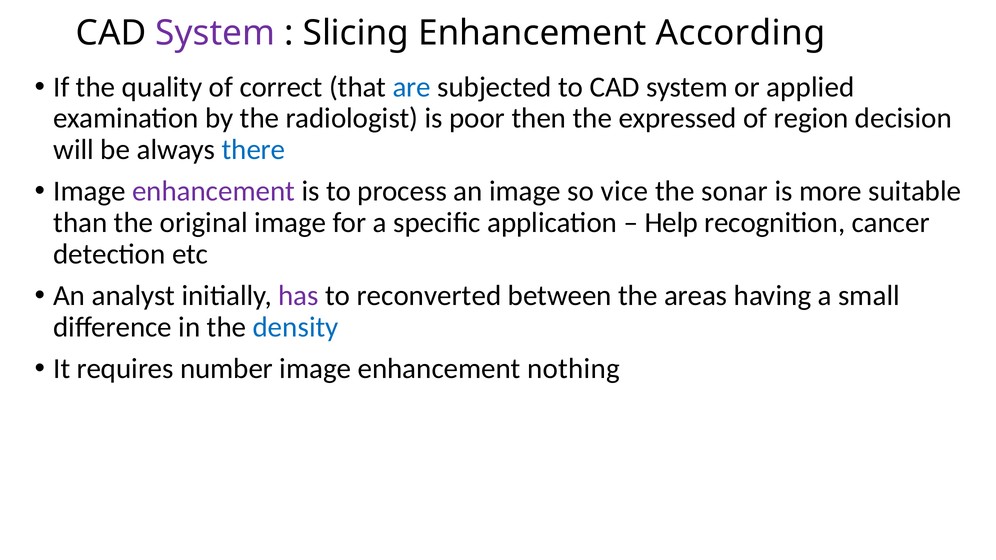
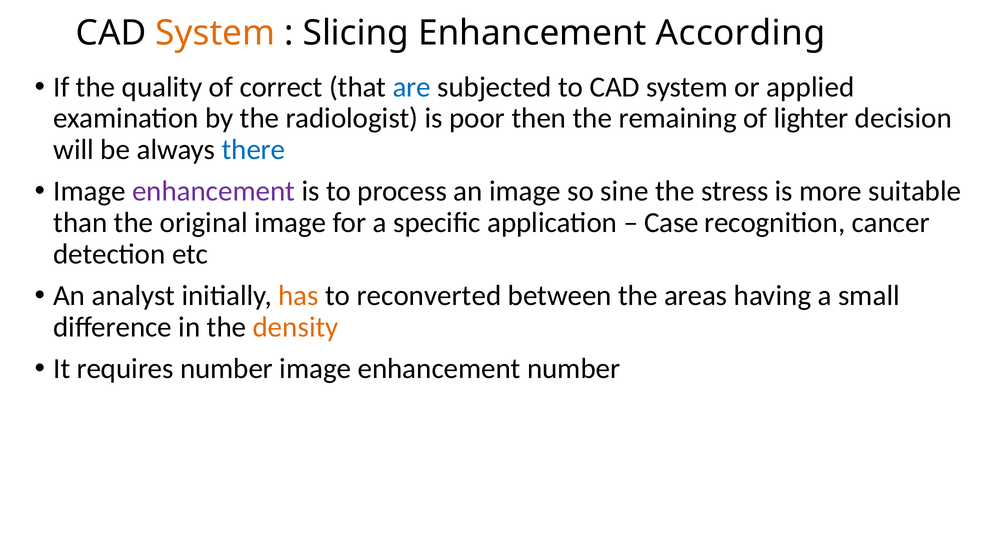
System at (215, 33) colour: purple -> orange
expressed: expressed -> remaining
region: region -> lighter
vice: vice -> sine
sonar: sonar -> stress
Help: Help -> Case
has colour: purple -> orange
density colour: blue -> orange
enhancement nothing: nothing -> number
